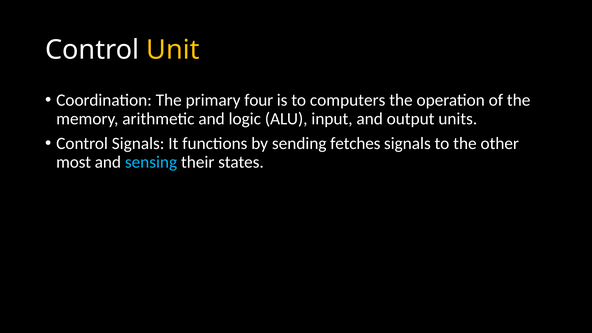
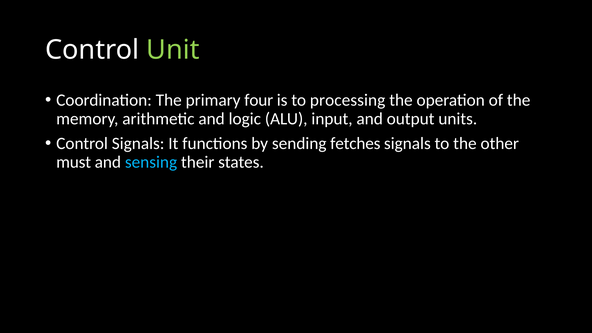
Unit colour: yellow -> light green
computers: computers -> processing
most: most -> must
